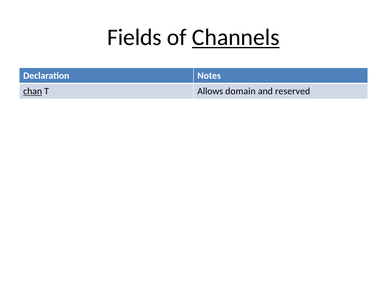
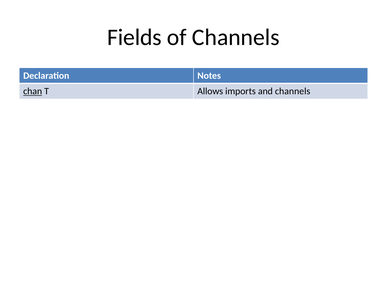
Channels at (236, 37) underline: present -> none
domain: domain -> imports
and reserved: reserved -> channels
